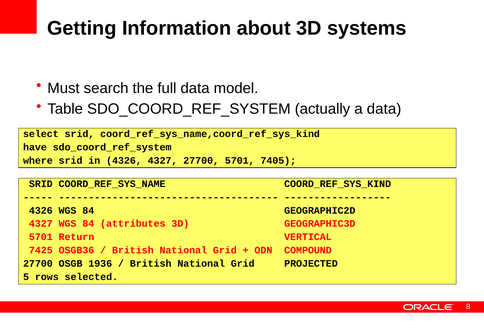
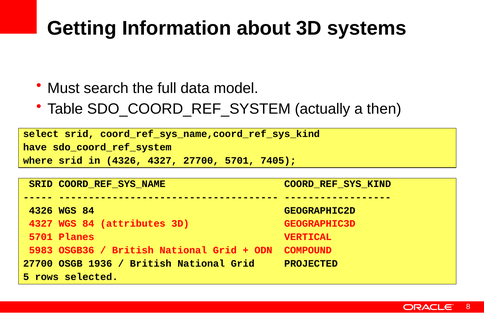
a data: data -> then
Return: Return -> Planes
7425: 7425 -> 5983
